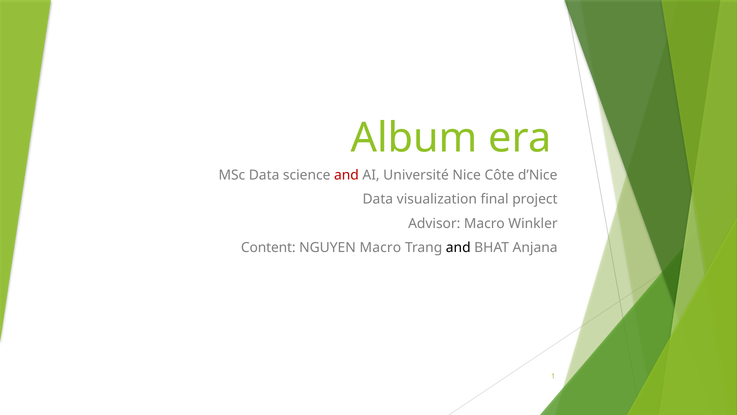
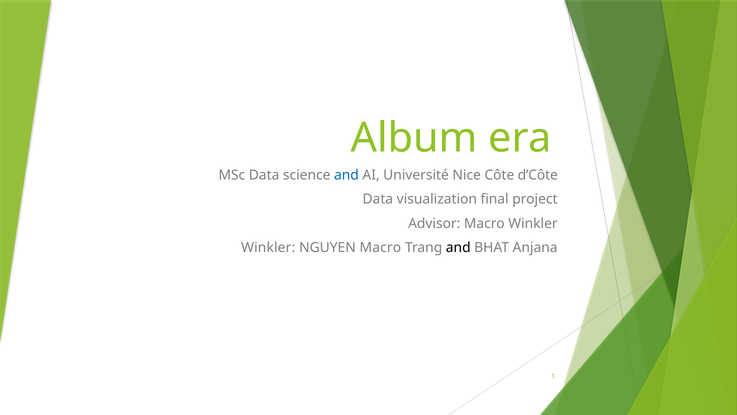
and at (346, 175) colour: red -> blue
d’Nice: d’Nice -> d’Côte
Content at (268, 248): Content -> Winkler
